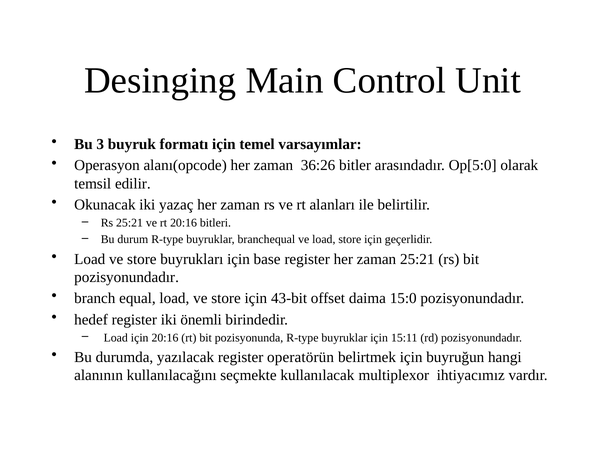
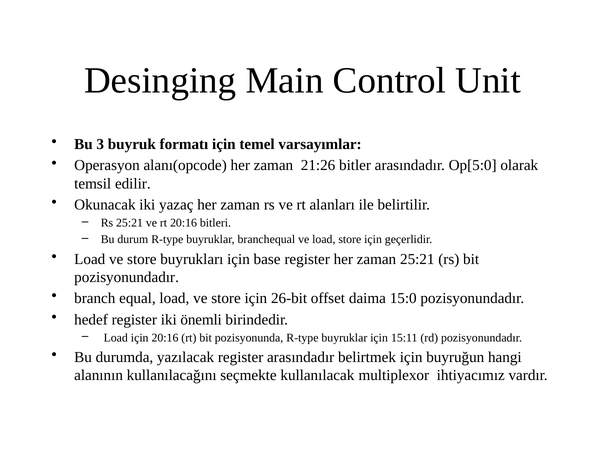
36:26: 36:26 -> 21:26
43-bit: 43-bit -> 26-bit
register operatörün: operatörün -> arasındadır
